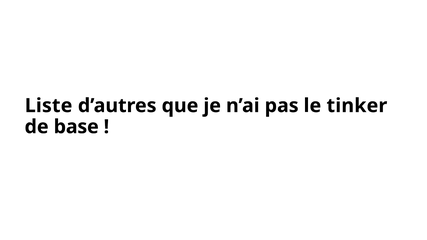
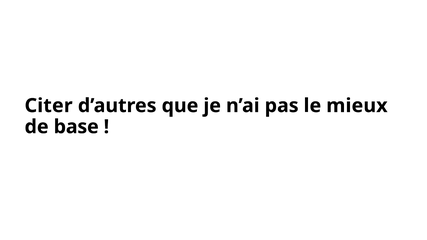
Liste: Liste -> Citer
tinker: tinker -> mieux
